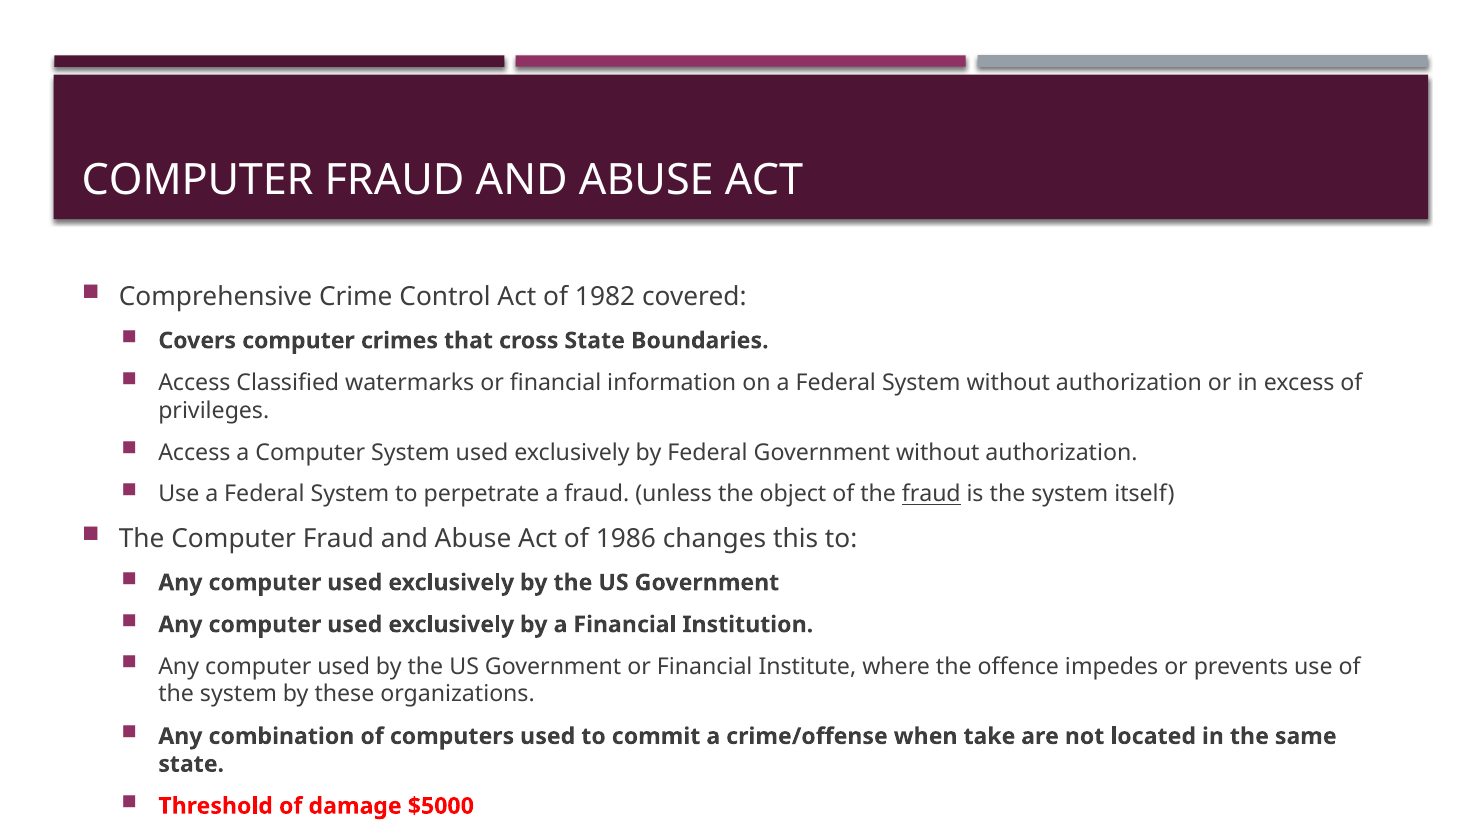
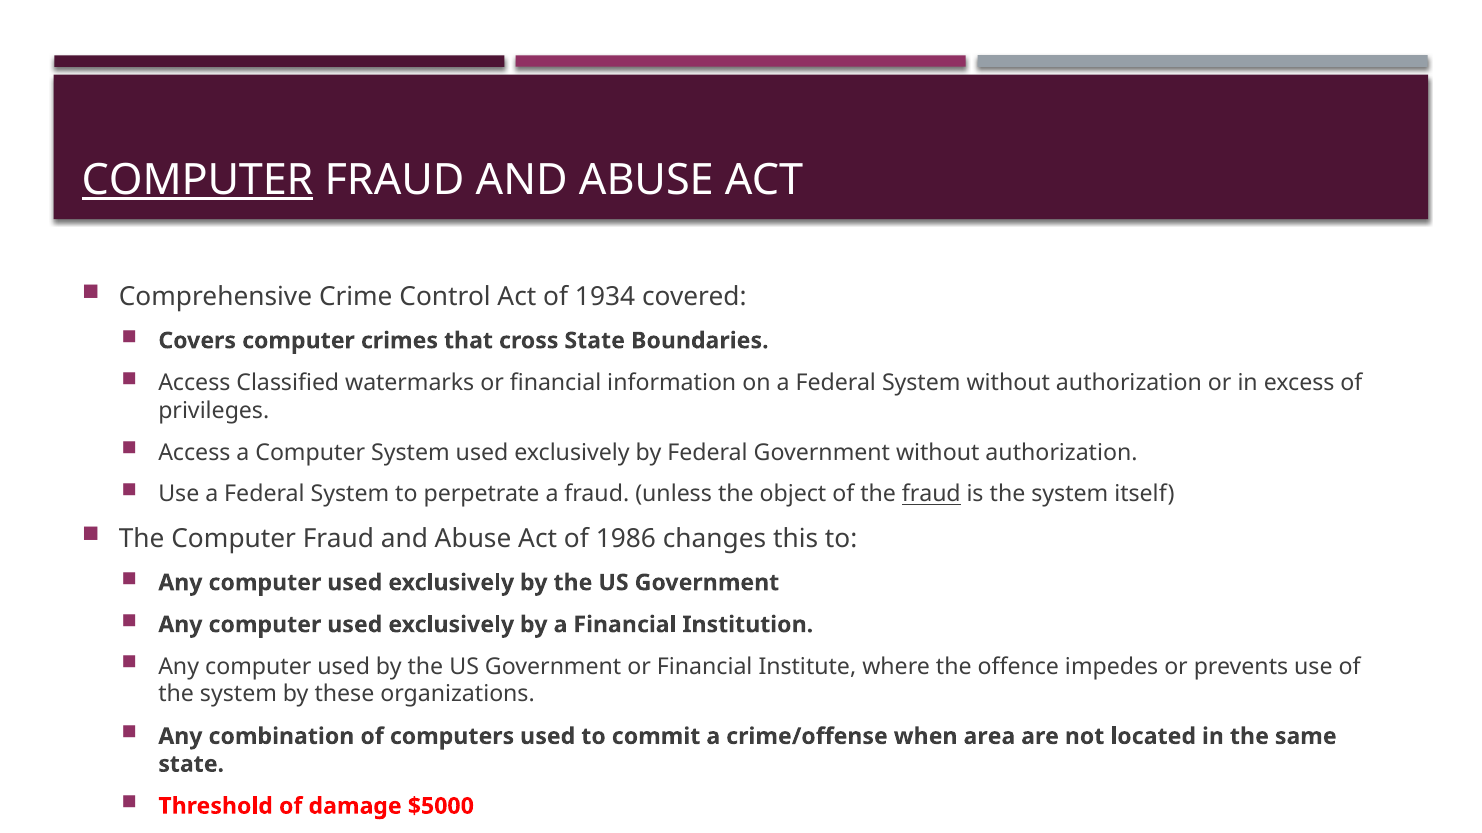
COMPUTER at (198, 180) underline: none -> present
1982: 1982 -> 1934
take: take -> area
